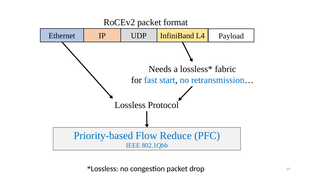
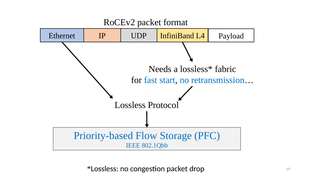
Reduce: Reduce -> Storage
